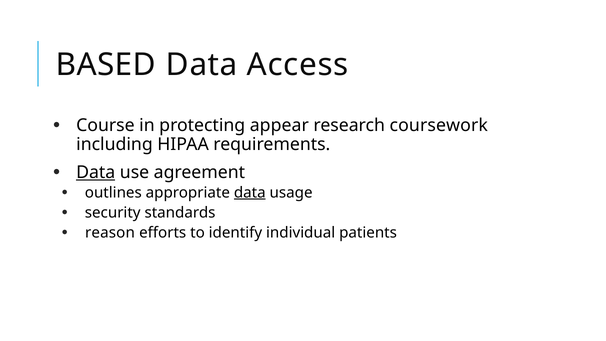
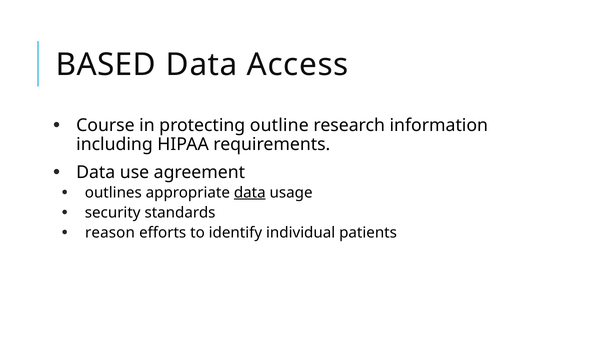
appear: appear -> outline
coursework: coursework -> information
Data at (96, 172) underline: present -> none
